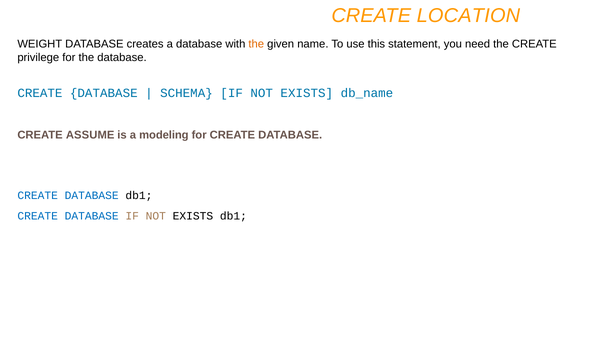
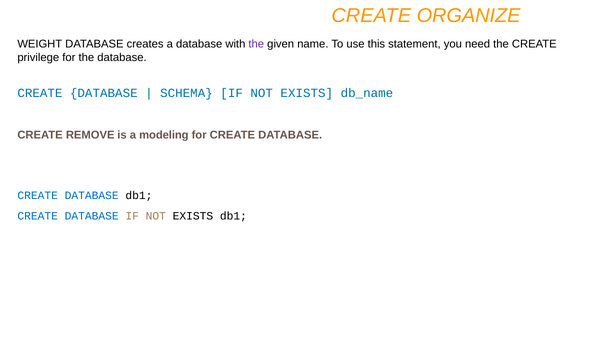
LOCATION: LOCATION -> ORGANIZE
the at (256, 44) colour: orange -> purple
ASSUME: ASSUME -> REMOVE
